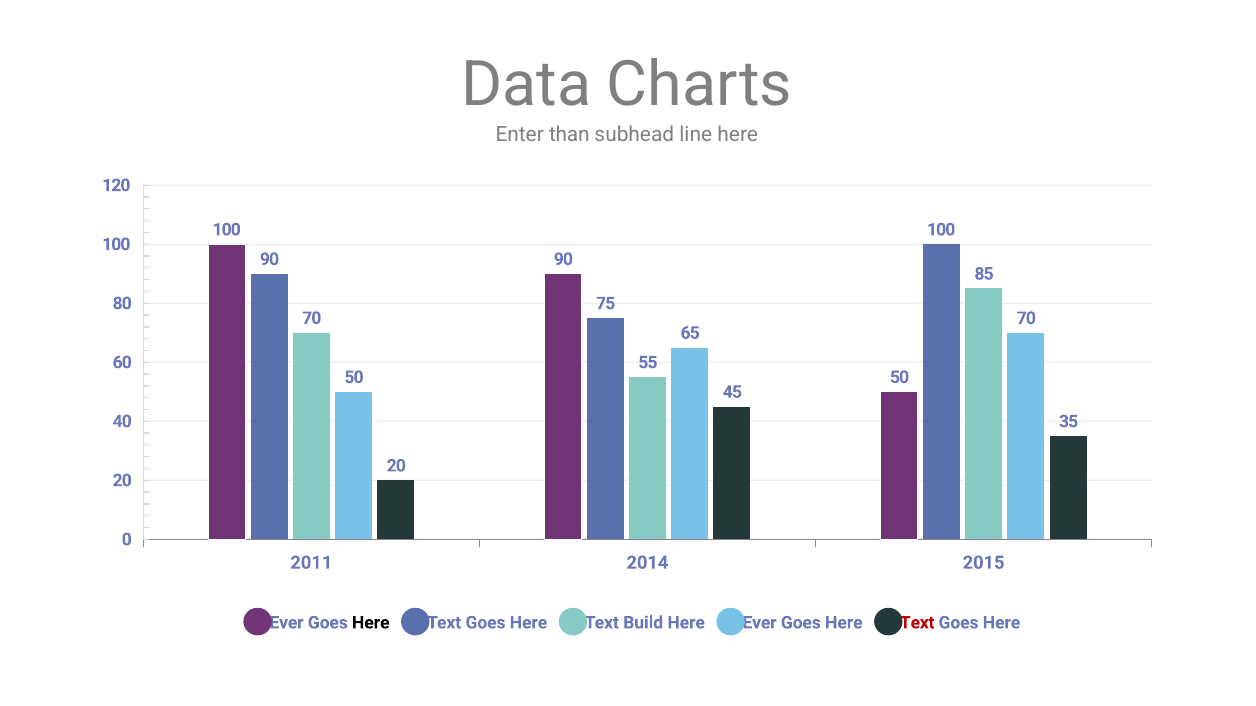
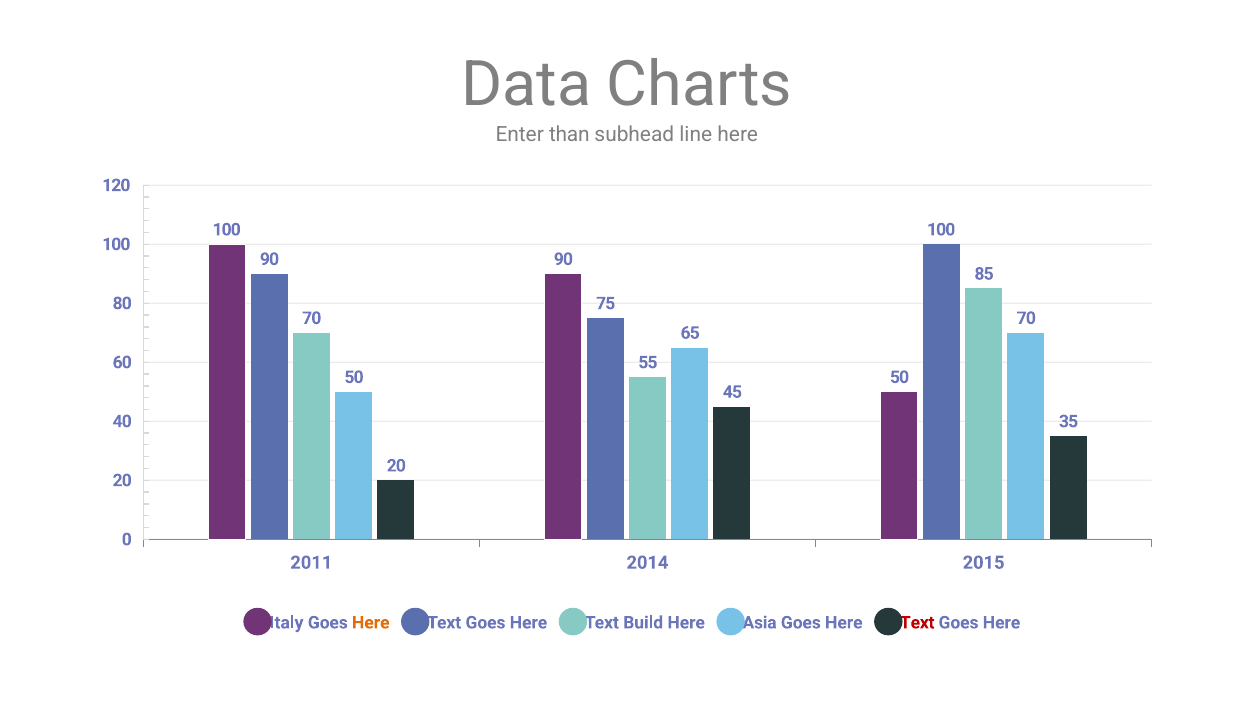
Ever at (287, 623): Ever -> Italy
Here at (371, 623) colour: black -> orange
Here Ever: Ever -> Asia
